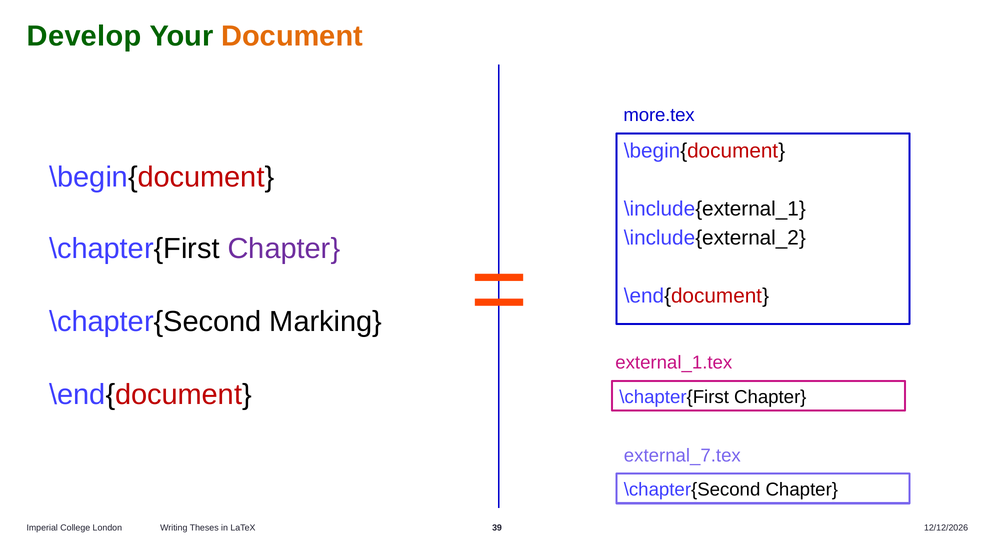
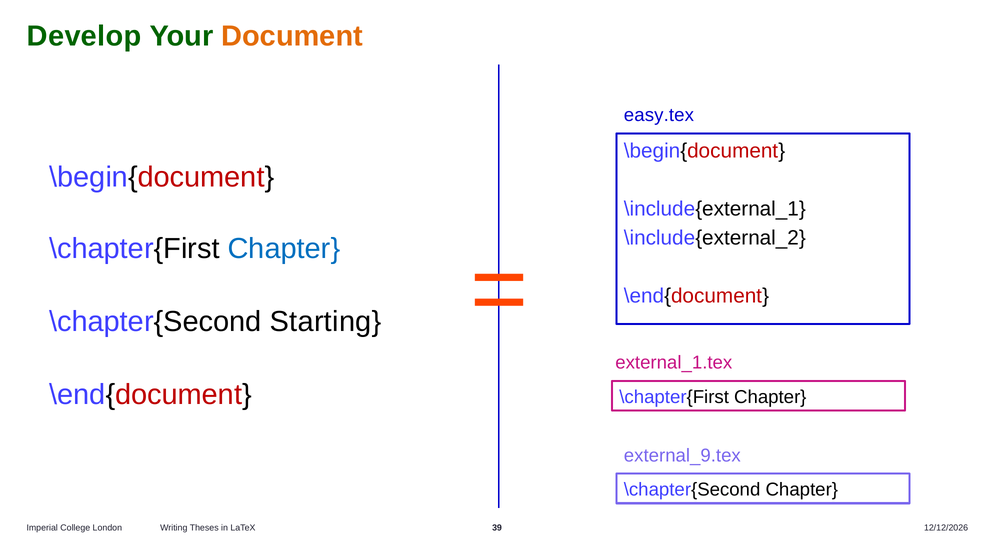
more.tex: more.tex -> easy.tex
Chapter at (284, 249) colour: purple -> blue
Marking: Marking -> Starting
external_7.tex: external_7.tex -> external_9.tex
